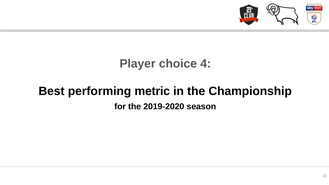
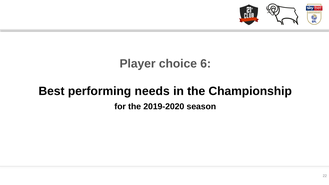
4: 4 -> 6
metric: metric -> needs
